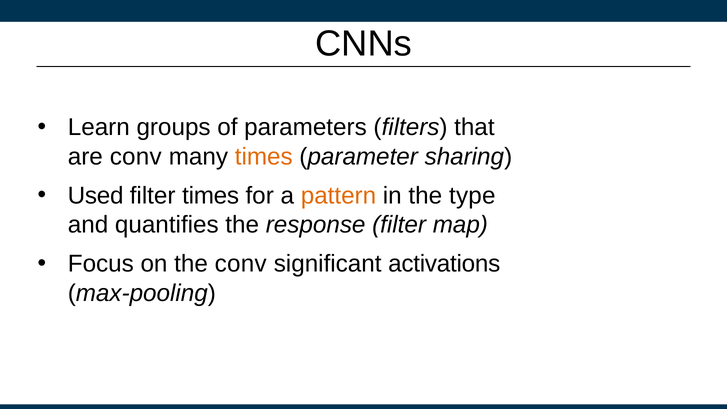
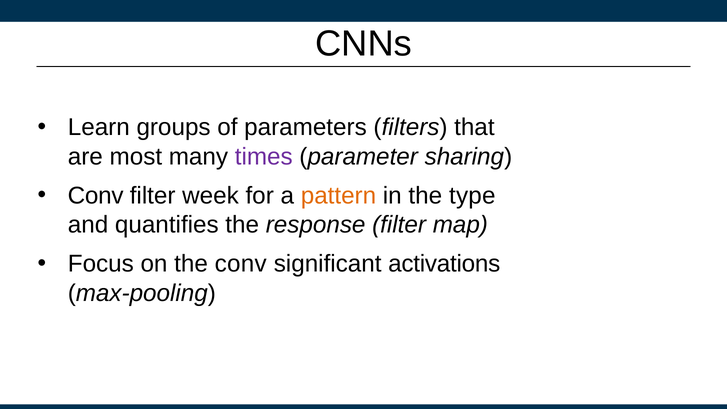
are conv: conv -> most
times at (264, 156) colour: orange -> purple
Used at (96, 196): Used -> Conv
filter times: times -> week
